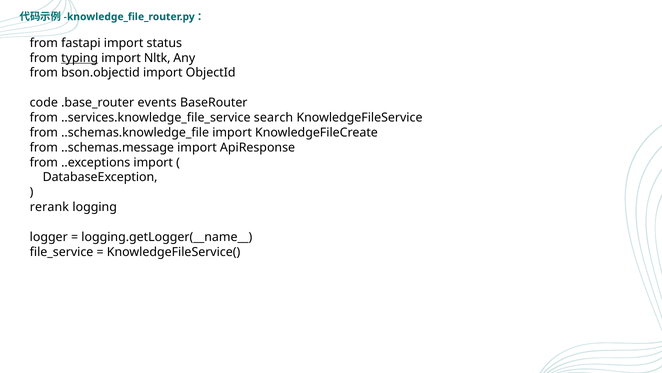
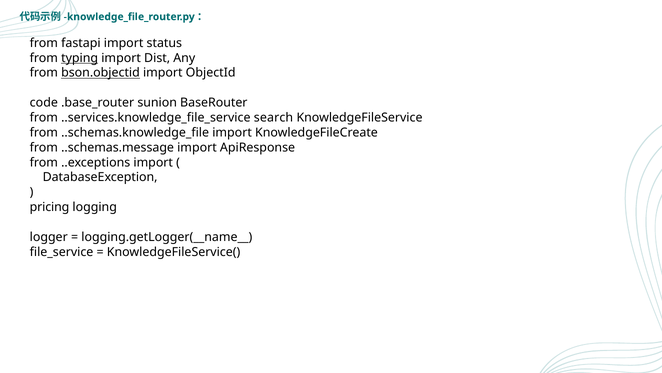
Nltk: Nltk -> Dist
bson.objectid underline: none -> present
events: events -> sunion
rerank: rerank -> pricing
